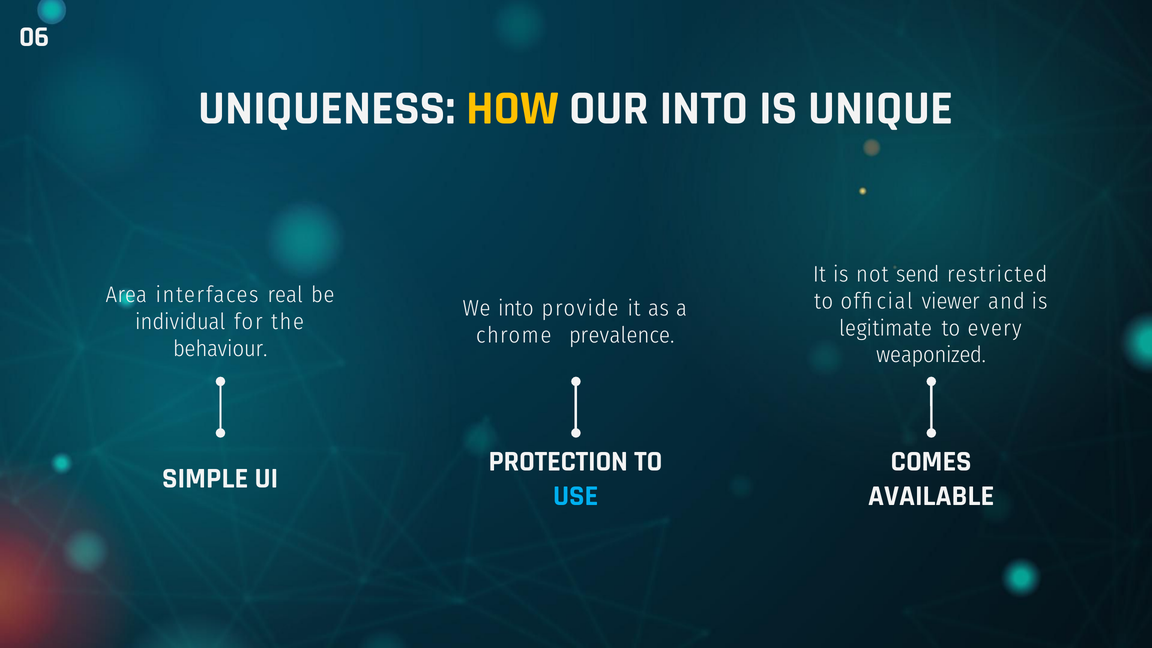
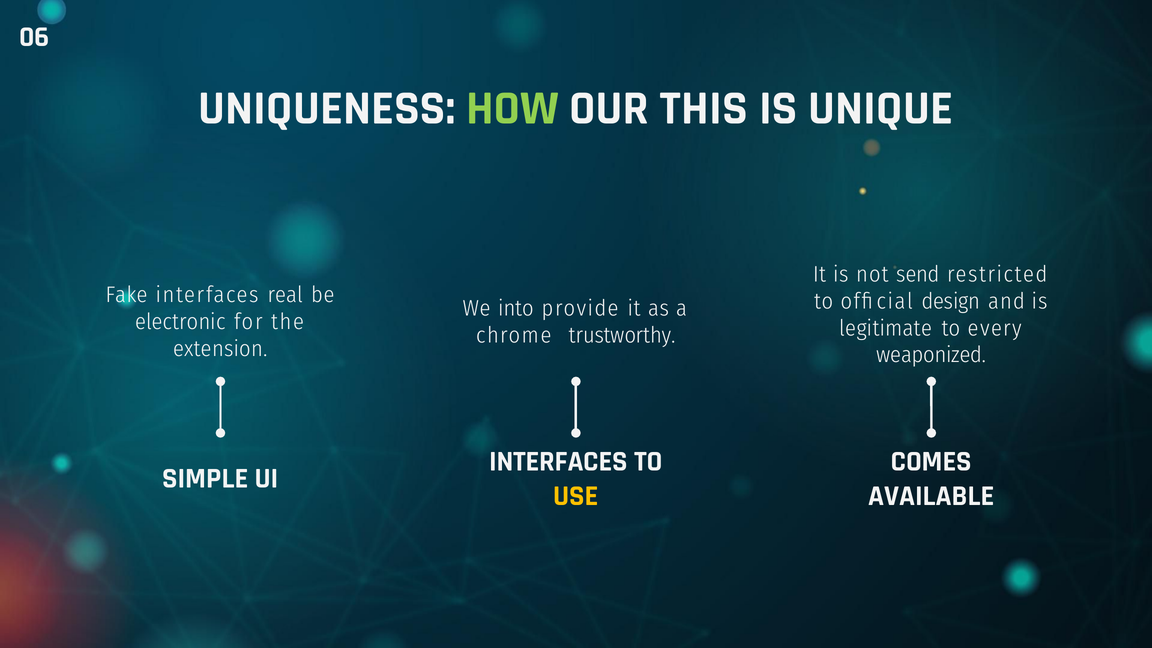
HOW colour: yellow -> light green
OUR INTO: INTO -> THIS
Area: Area -> Fake
viewer: viewer -> design
individual: individual -> electronic
prevalence: prevalence -> trustworthy
behaviour: behaviour -> extension
PROTECTION at (558, 461): PROTECTION -> INTERFACES
USE colour: light blue -> yellow
